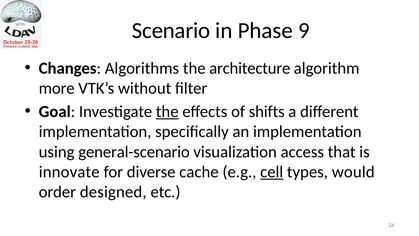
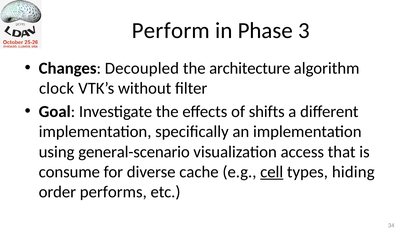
Scenario: Scenario -> Perform
9: 9 -> 3
Algorithms: Algorithms -> Decoupled
more: more -> clock
the at (167, 112) underline: present -> none
innovate: innovate -> consume
would: would -> hiding
designed: designed -> performs
